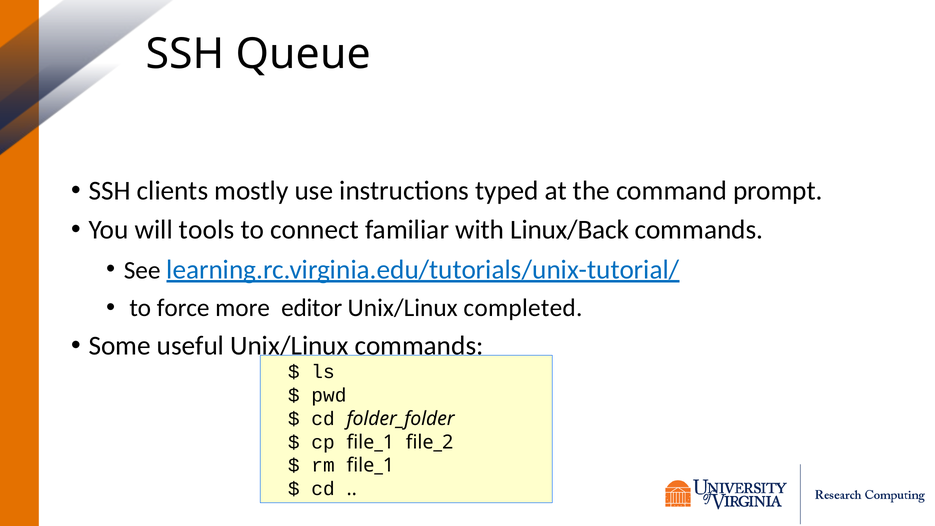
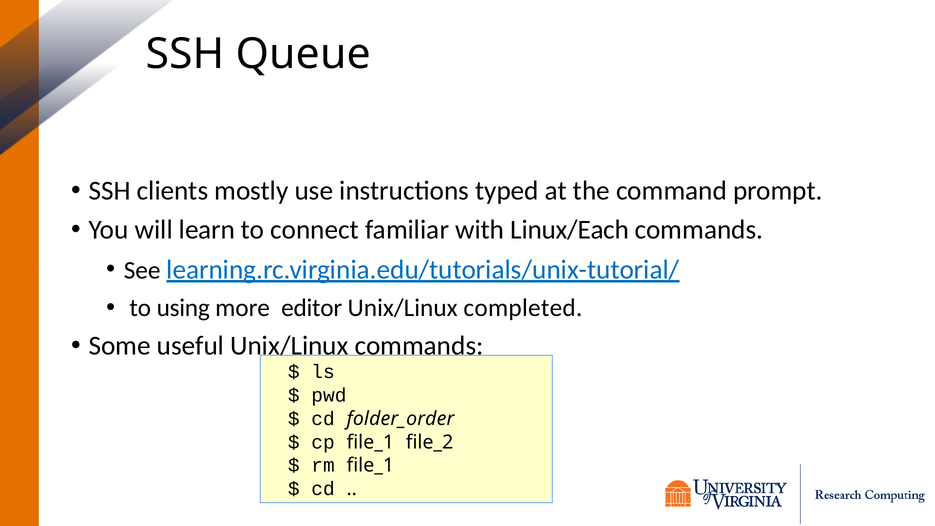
tools: tools -> learn
Linux/Back: Linux/Back -> Linux/Each
force: force -> using
folder_folder: folder_folder -> folder_order
